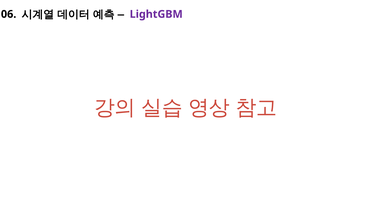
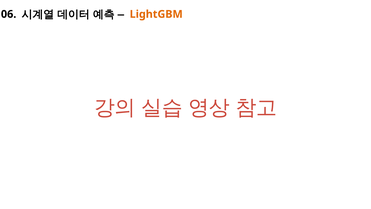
LightGBM colour: purple -> orange
